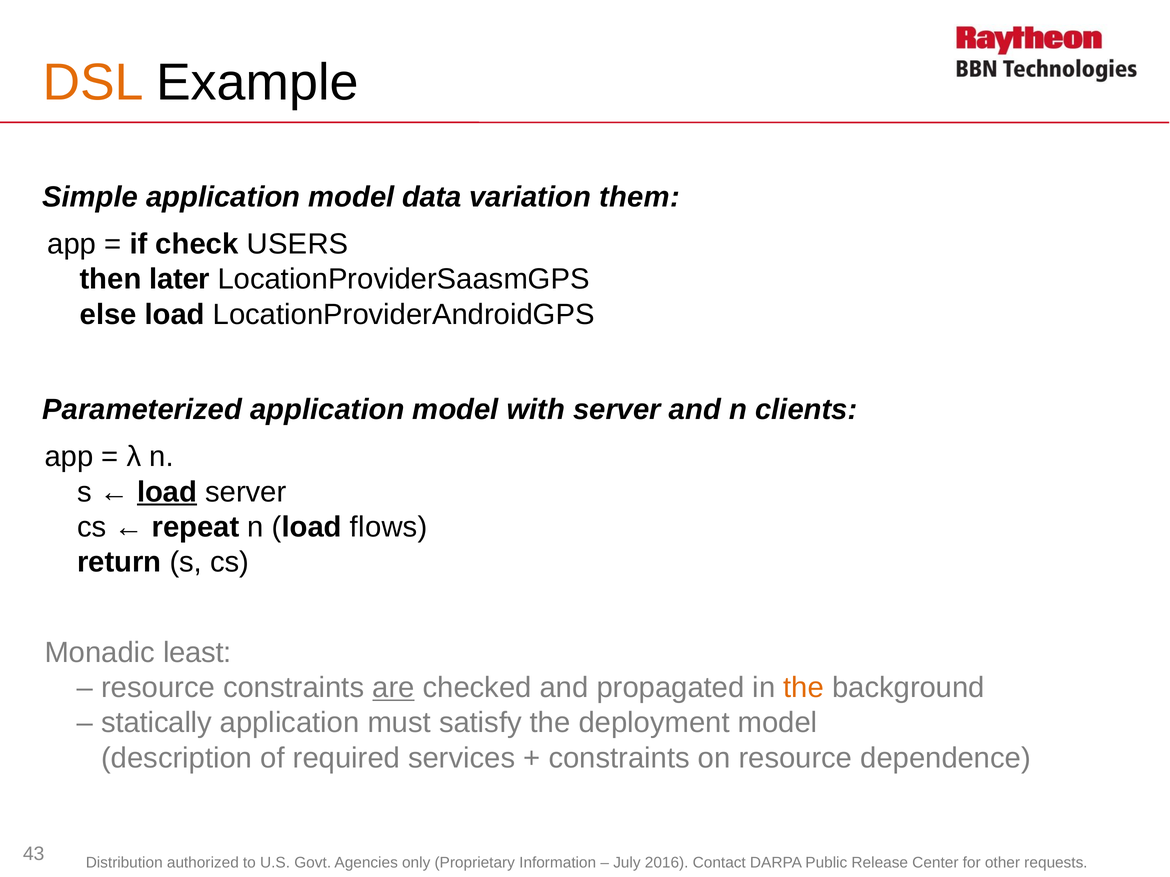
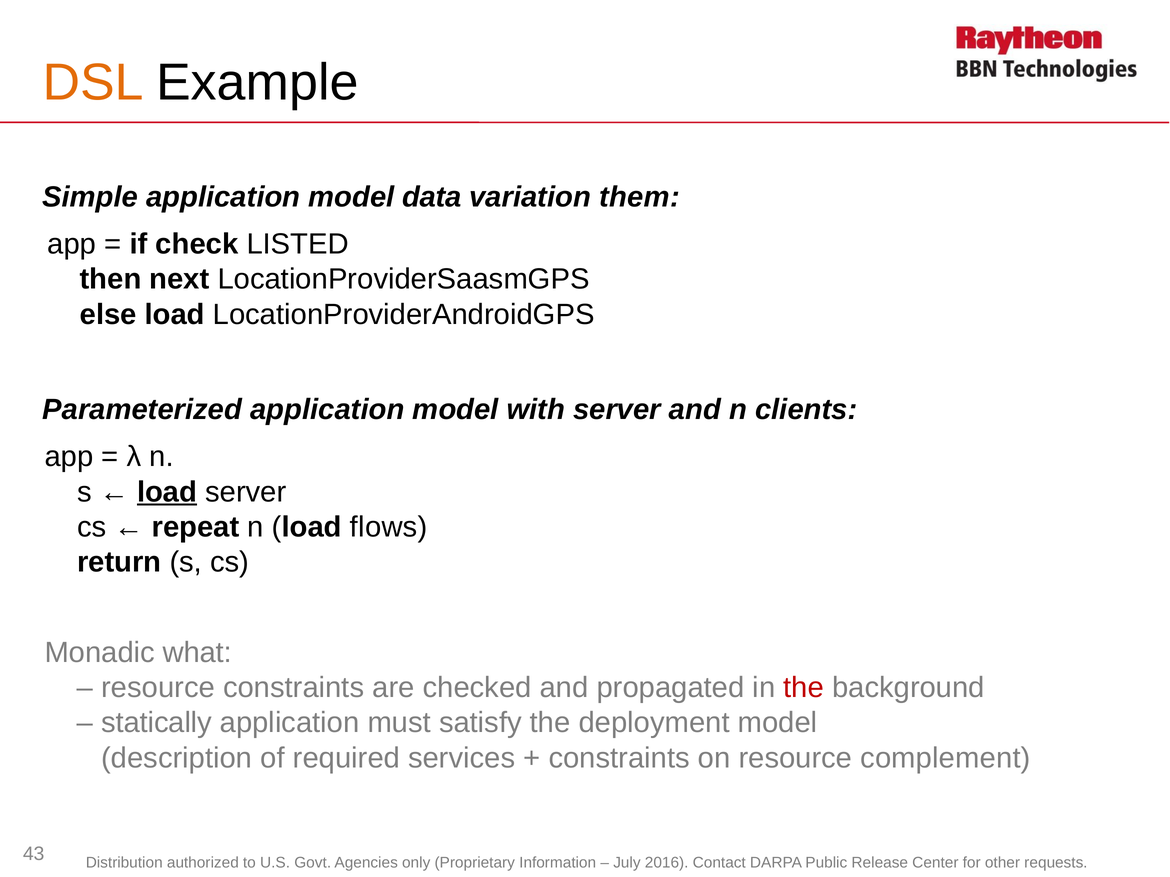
USERS: USERS -> LISTED
later: later -> next
least: least -> what
are underline: present -> none
the at (804, 688) colour: orange -> red
dependence: dependence -> complement
